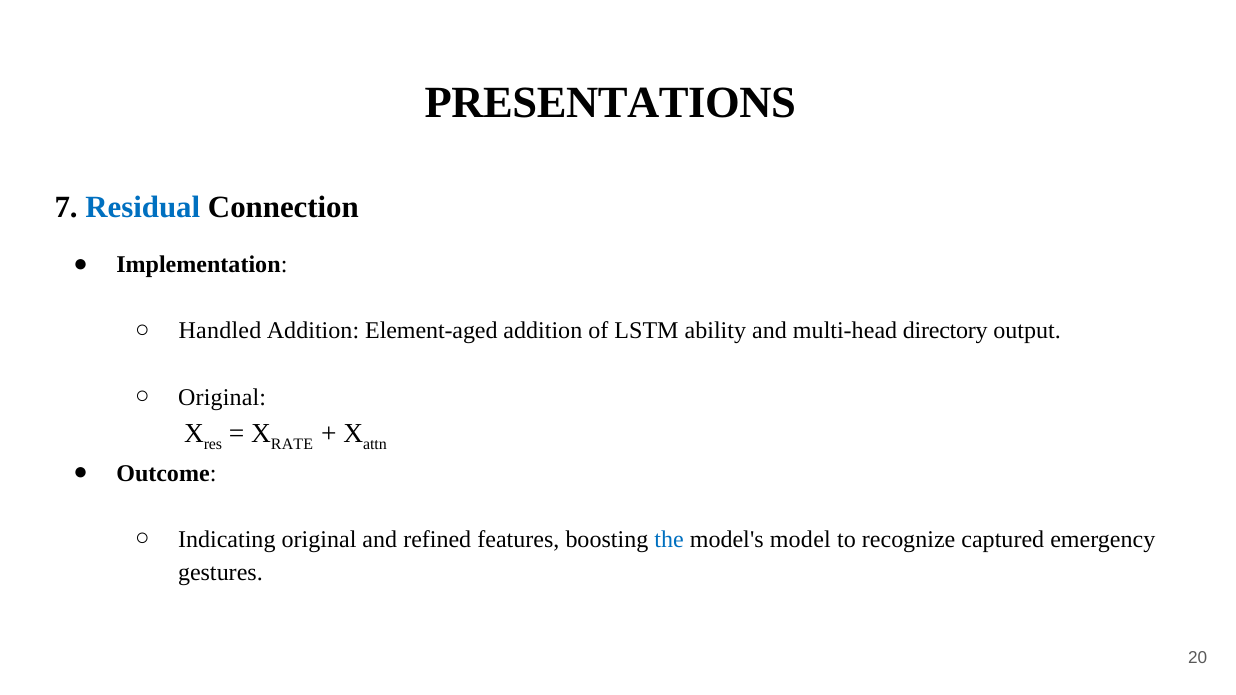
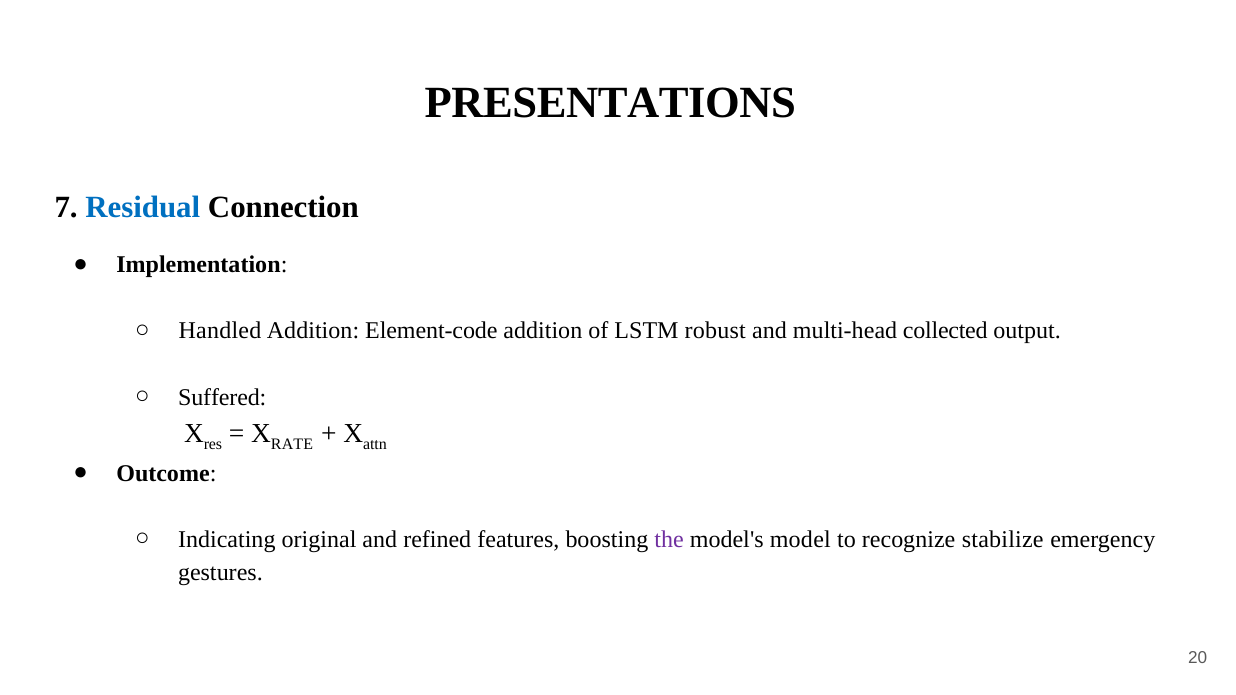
Element-aged: Element-aged -> Element-code
ability: ability -> robust
directory: directory -> collected
Original at (222, 397): Original -> Suffered
the colour: blue -> purple
captured: captured -> stabilize
